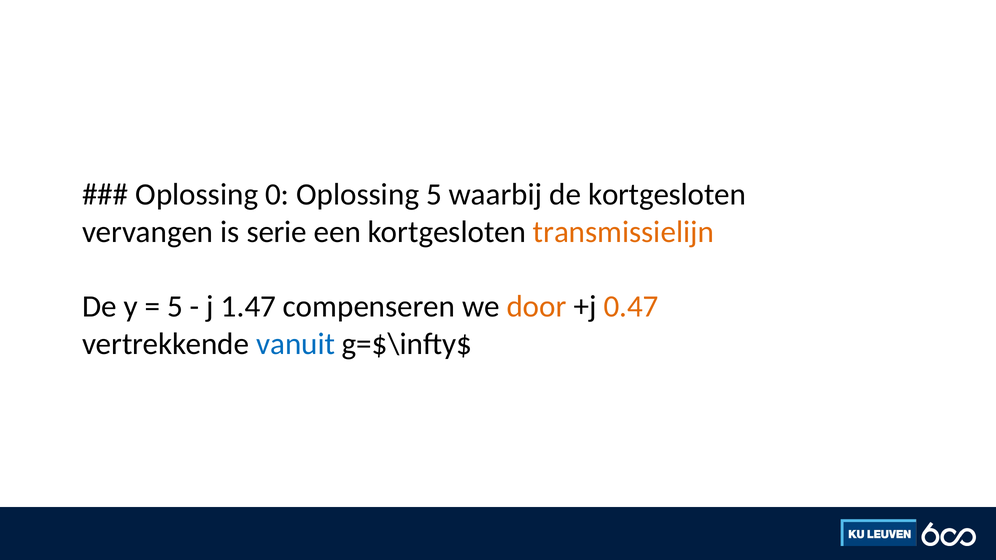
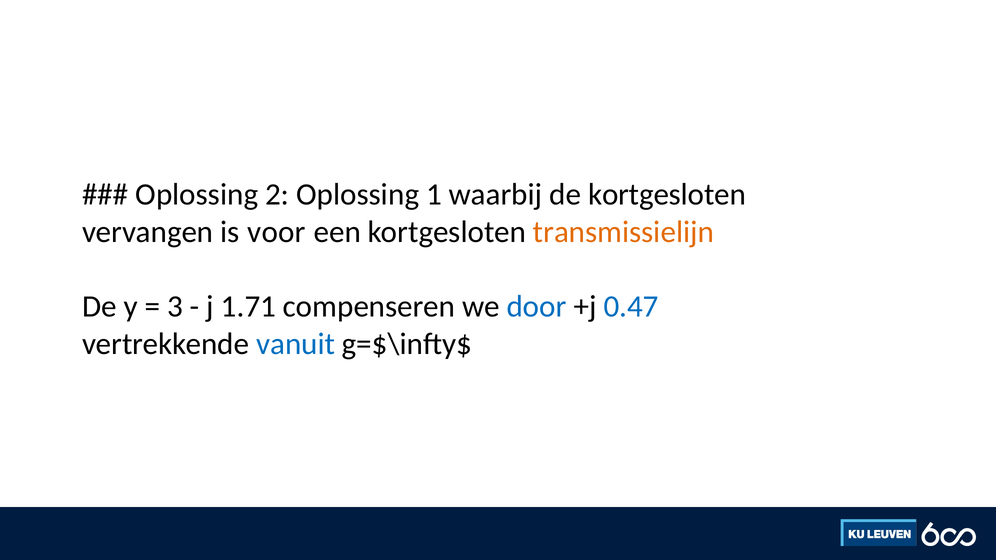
0: 0 -> 2
Oplossing 5: 5 -> 1
serie: serie -> voor
5 at (175, 307): 5 -> 3
1.47: 1.47 -> 1.71
door colour: orange -> blue
0.47 colour: orange -> blue
